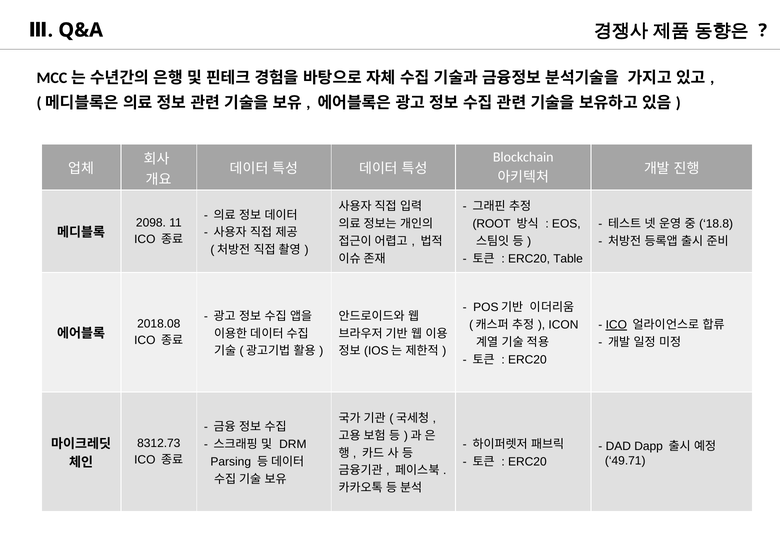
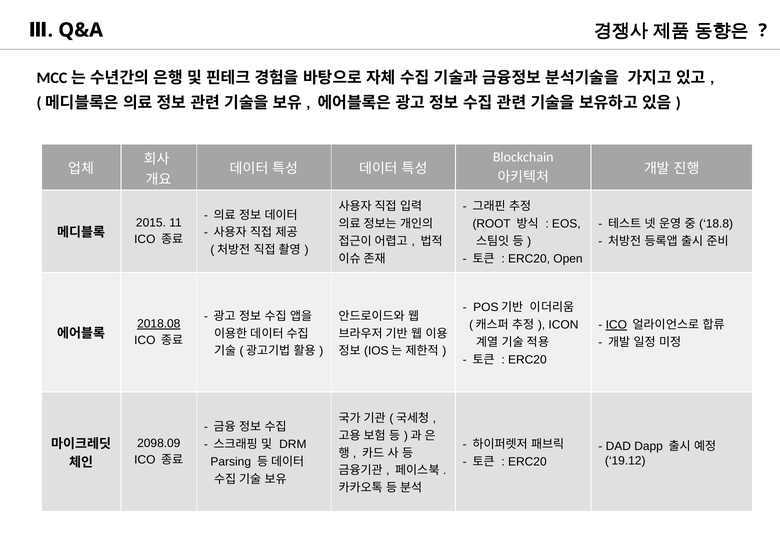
2098: 2098 -> 2015
Table: Table -> Open
2018.08 underline: none -> present
8312.73: 8312.73 -> 2098.09
49.71: 49.71 -> 19.12
